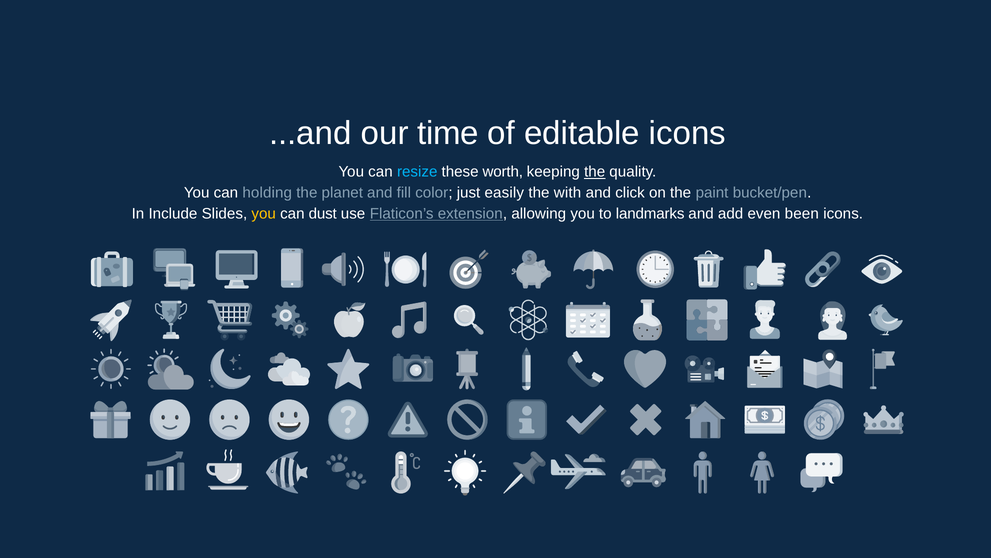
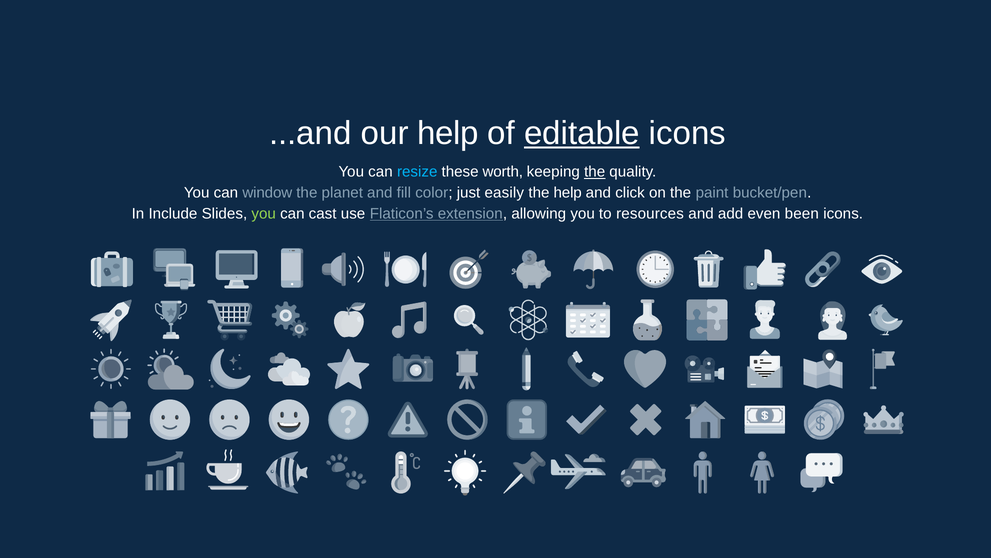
our time: time -> help
editable underline: none -> present
holding: holding -> window
the with: with -> help
you at (264, 213) colour: yellow -> light green
dust: dust -> cast
landmarks: landmarks -> resources
